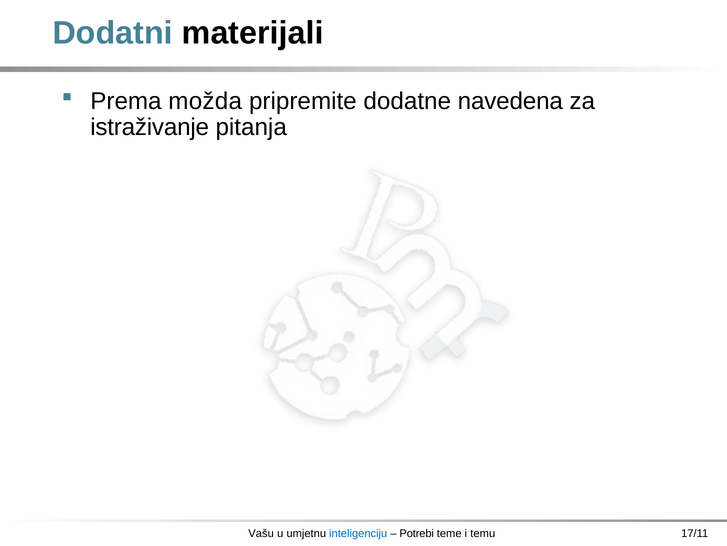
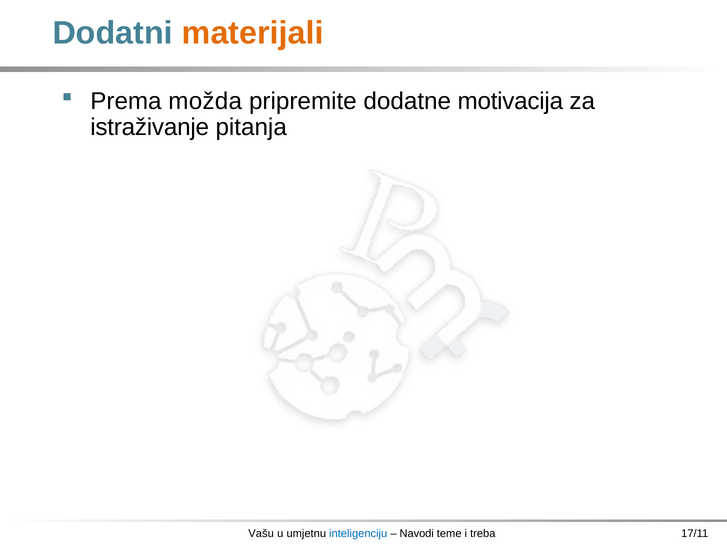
materijali colour: black -> orange
navedena: navedena -> motivacija
Potrebi: Potrebi -> Navodi
temu: temu -> treba
